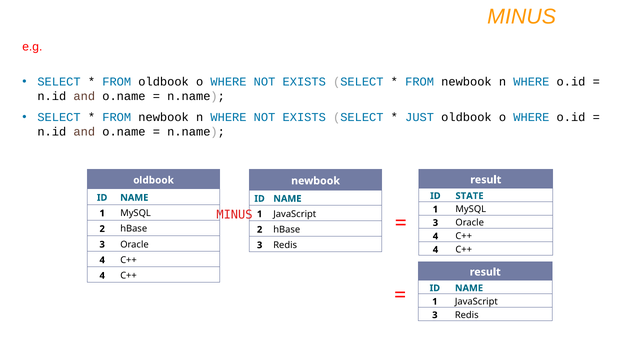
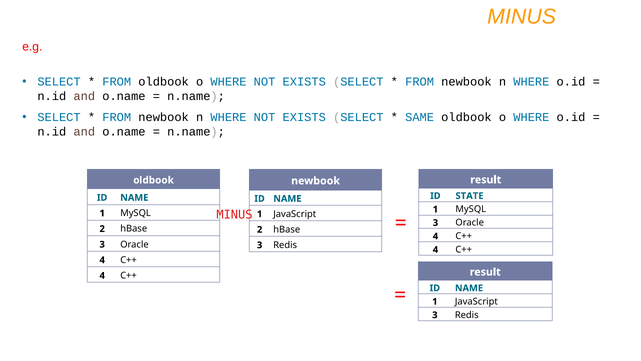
JUST: JUST -> SAME
